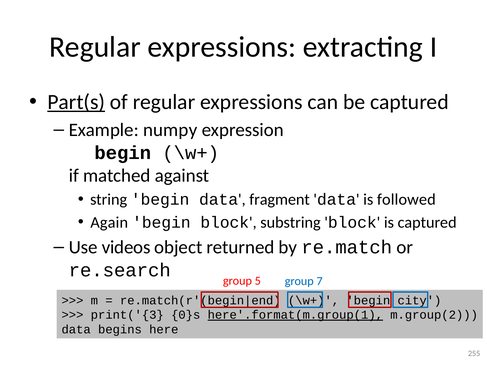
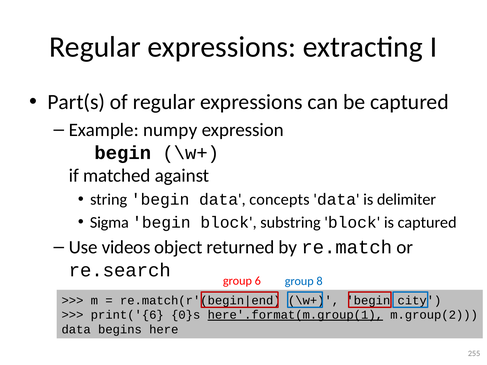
Part(s underline: present -> none
fragment: fragment -> concepts
followed: followed -> delimiter
Again: Again -> Sigma
5: 5 -> 6
7: 7 -> 8
print('{3: print('{3 -> print('{6
